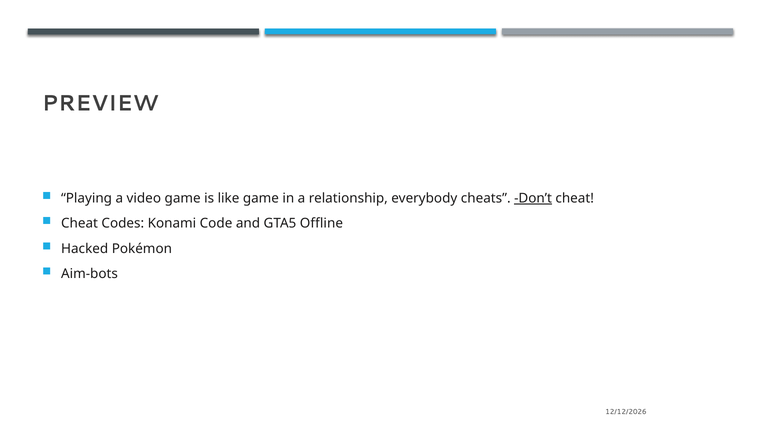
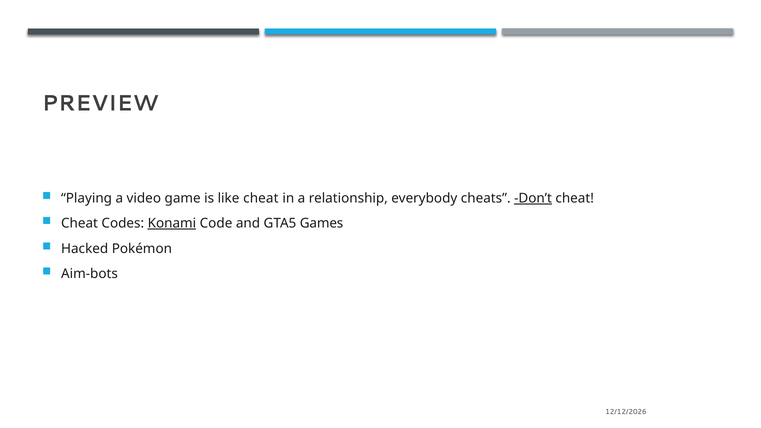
like game: game -> cheat
Konami underline: none -> present
Offline: Offline -> Games
